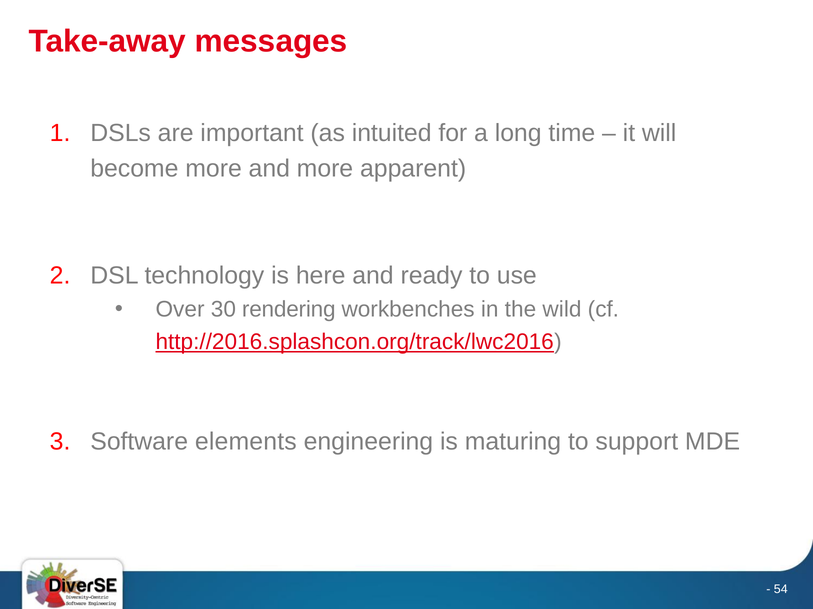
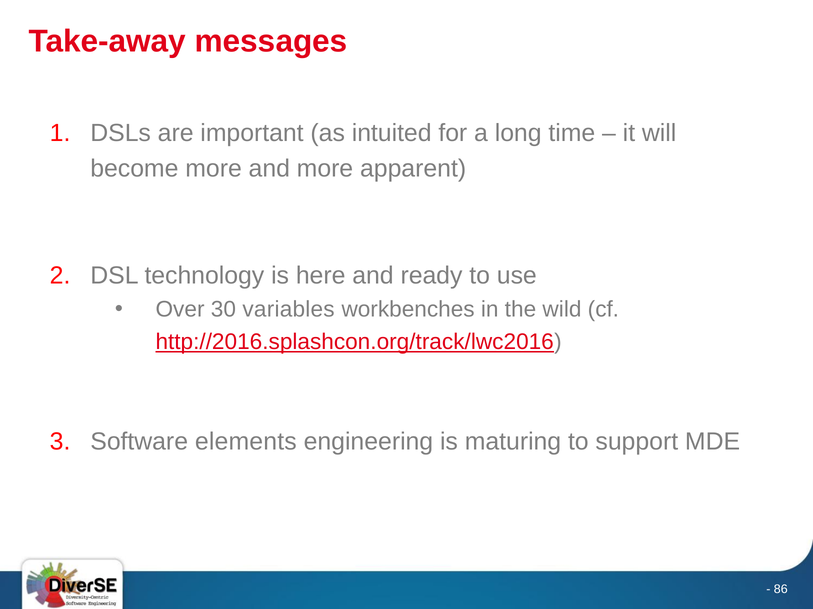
rendering: rendering -> variables
54: 54 -> 86
